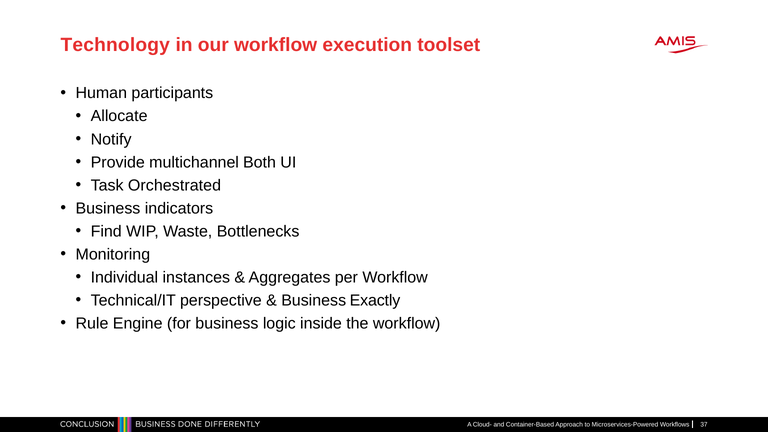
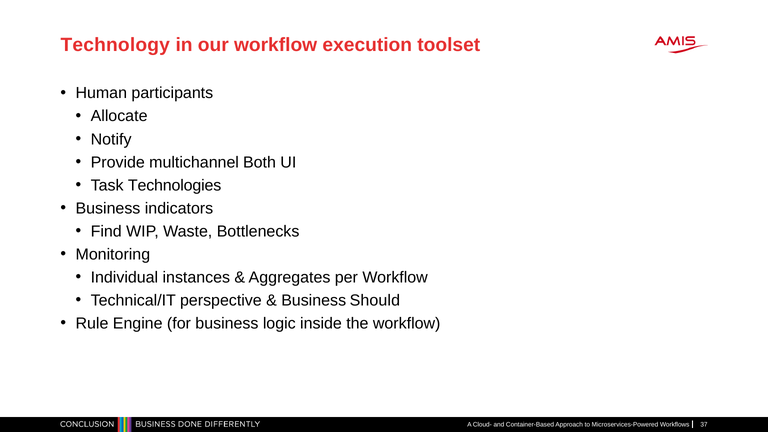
Orchestrated: Orchestrated -> Technologies
Exactly: Exactly -> Should
